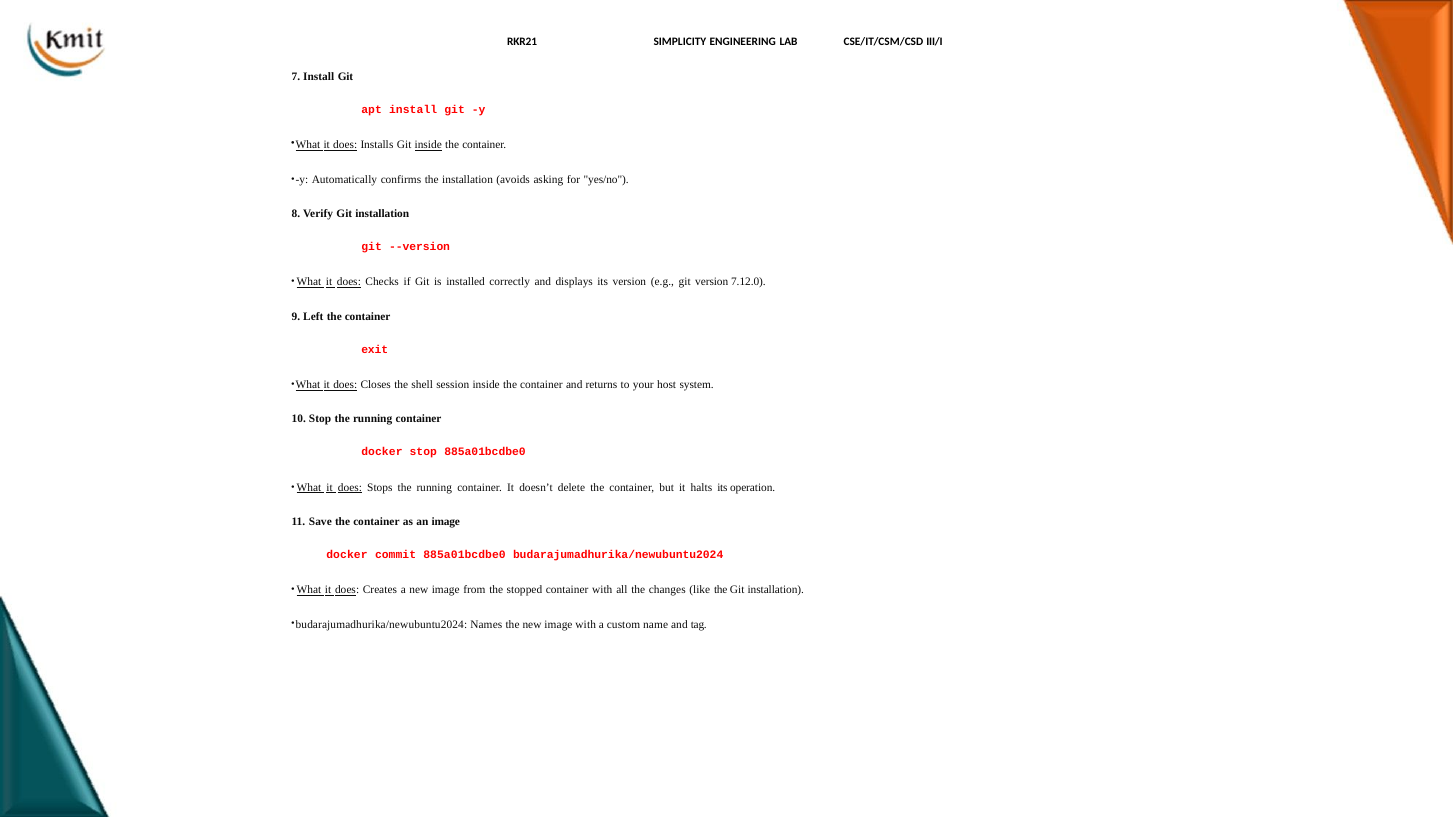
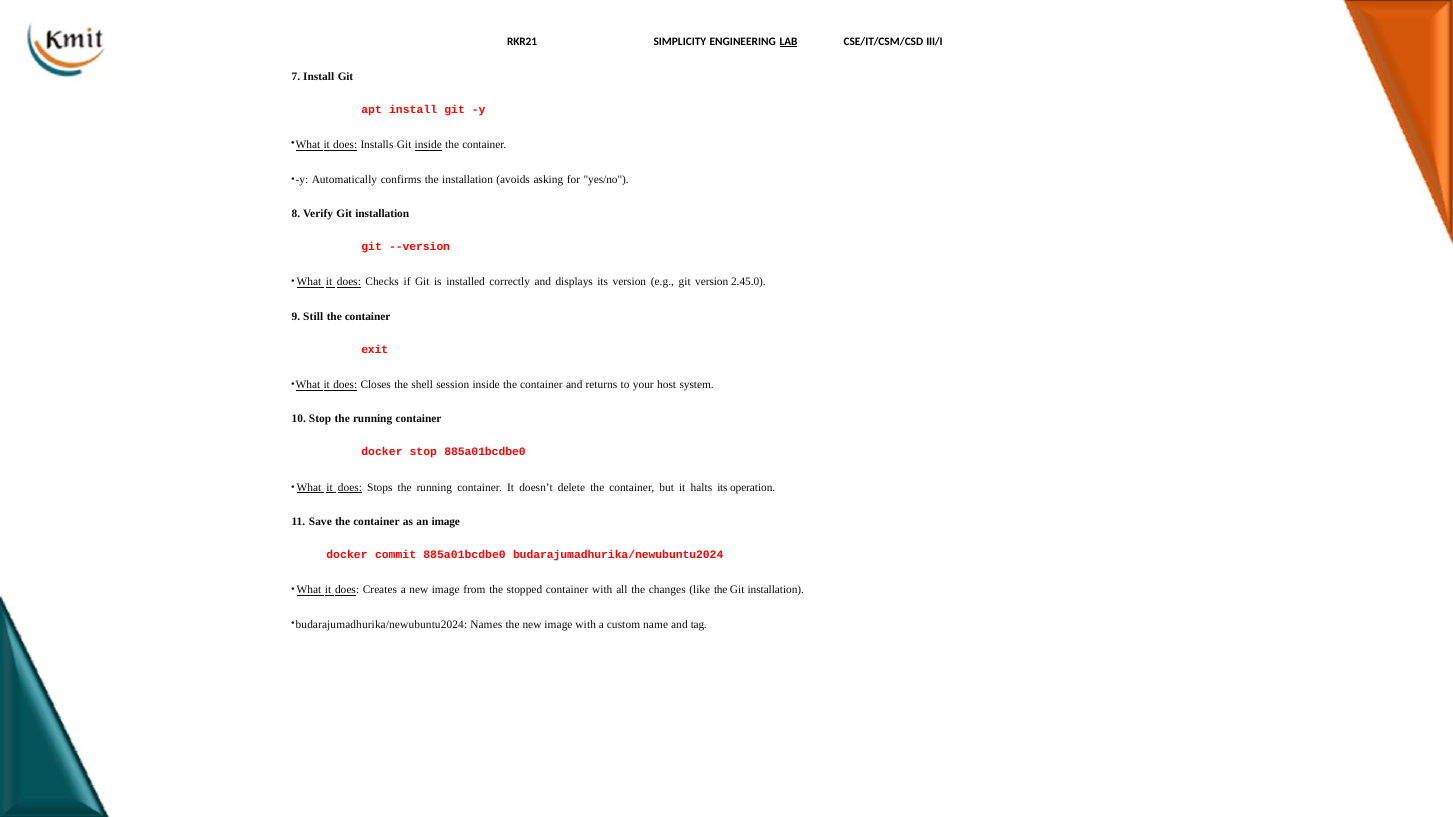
LAB underline: none -> present
7.12.0: 7.12.0 -> 2.45.0
Left: Left -> Still
